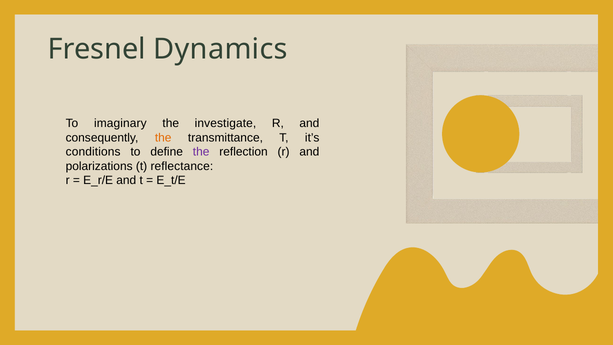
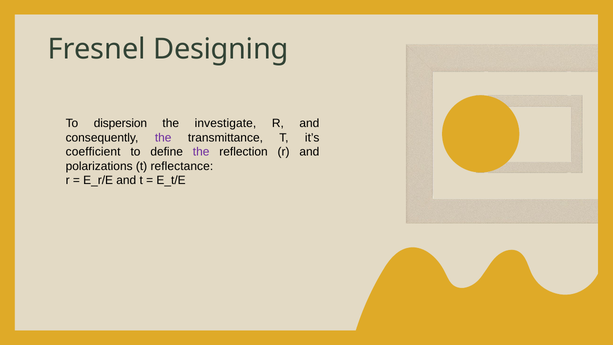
Dynamics: Dynamics -> Designing
imaginary: imaginary -> dispersion
the at (163, 138) colour: orange -> purple
conditions: conditions -> coefficient
